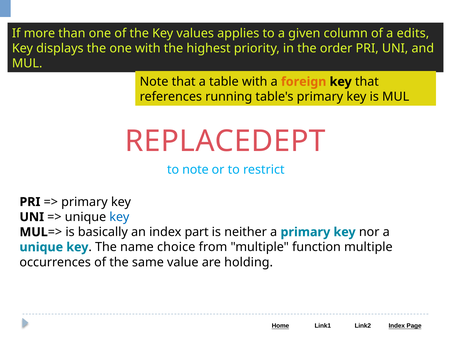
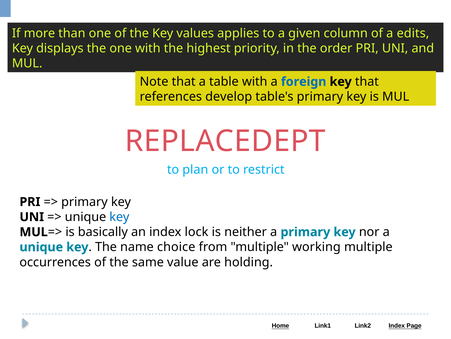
foreign colour: orange -> blue
running: running -> develop
to note: note -> plan
part: part -> lock
function: function -> working
